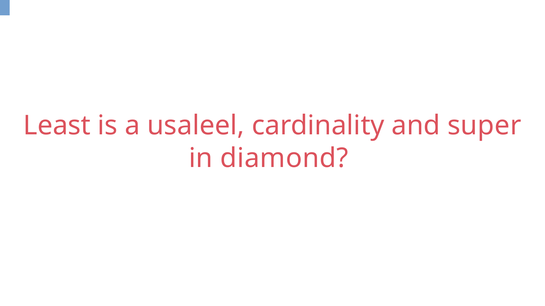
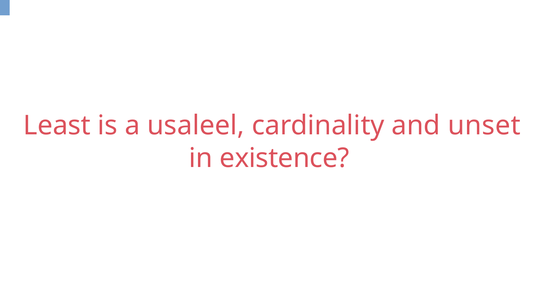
super: super -> unset
diamond: diamond -> existence
